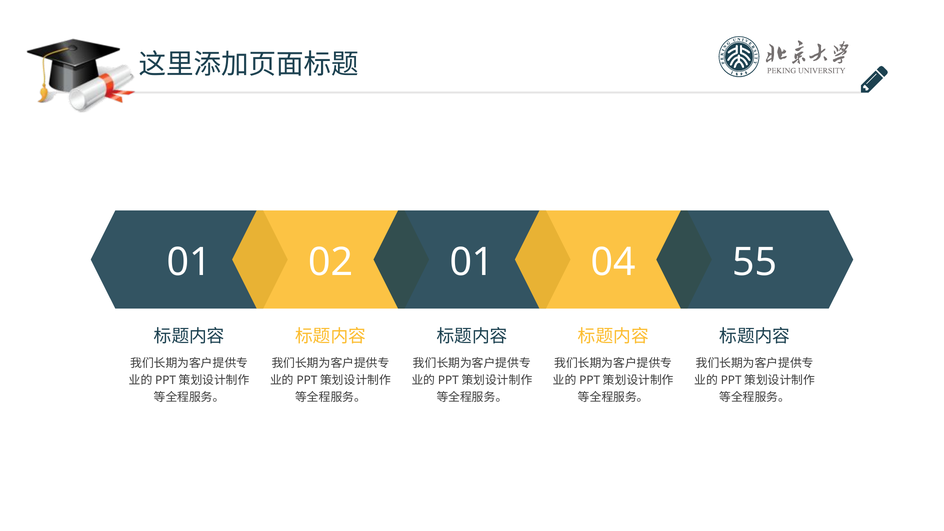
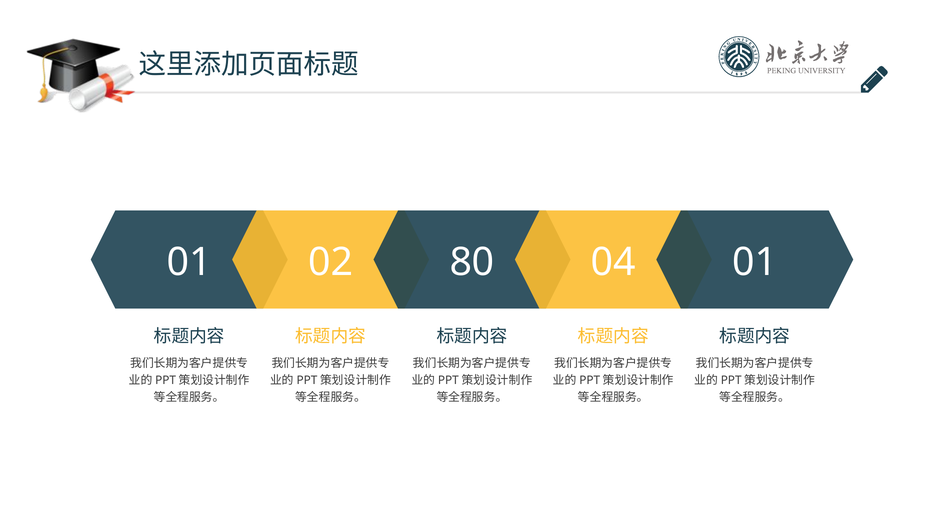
02 01: 01 -> 80
04 55: 55 -> 01
